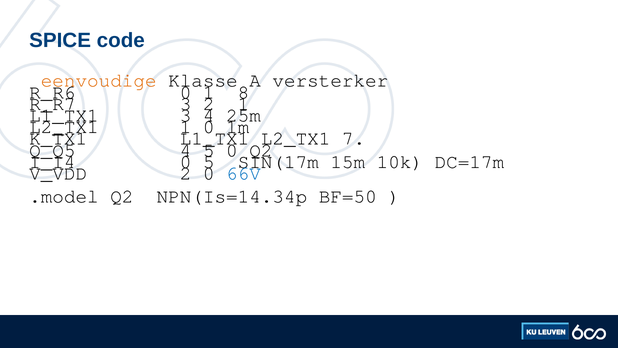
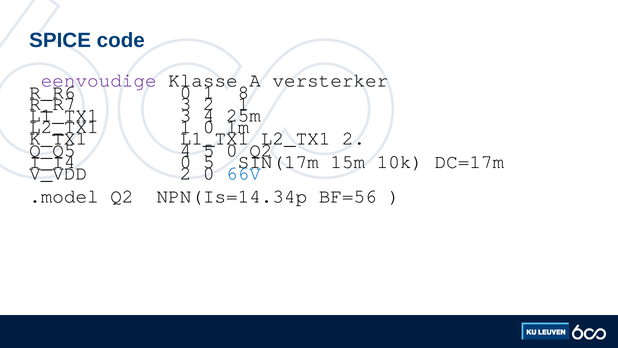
eenvoudige colour: orange -> purple
L2_TX1 7: 7 -> 2
BF=50: BF=50 -> BF=56
